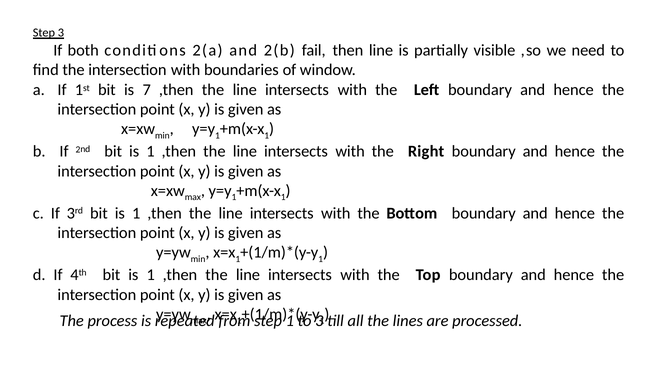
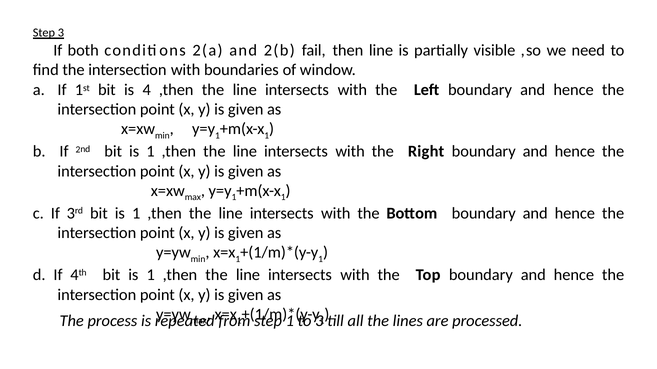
7: 7 -> 4
